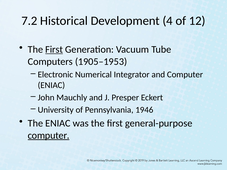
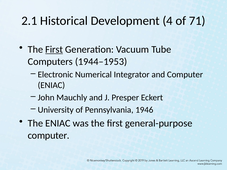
7.2: 7.2 -> 2.1
12: 12 -> 71
1905–1953: 1905–1953 -> 1944–1953
computer at (49, 136) underline: present -> none
